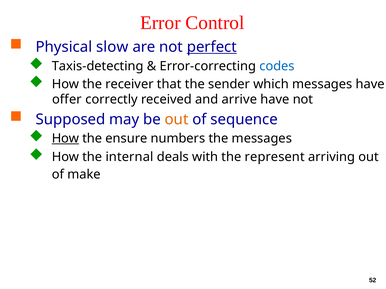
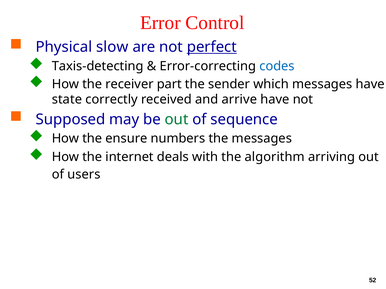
that: that -> part
offer: offer -> state
out at (177, 120) colour: orange -> green
How at (65, 139) underline: present -> none
internal: internal -> internet
represent: represent -> algorithm
make: make -> users
